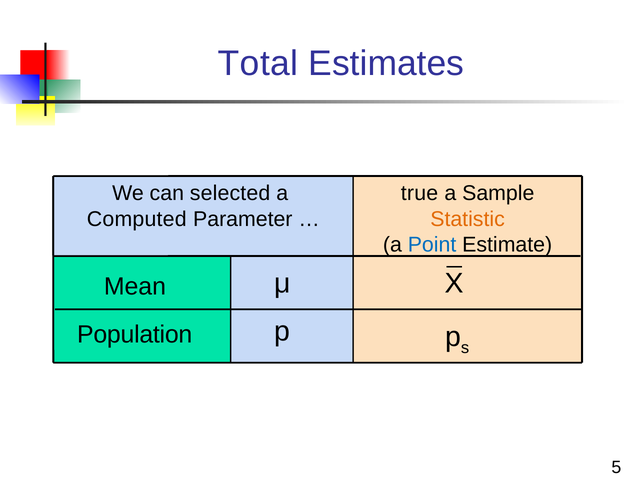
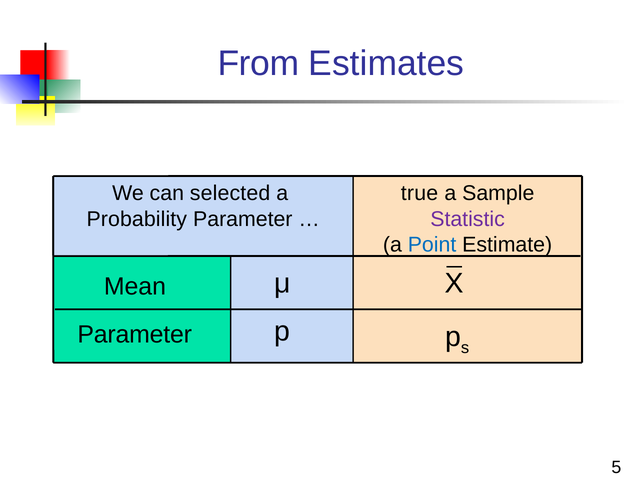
Total: Total -> From
Computed: Computed -> Probability
Statistic colour: orange -> purple
Population at (135, 334): Population -> Parameter
